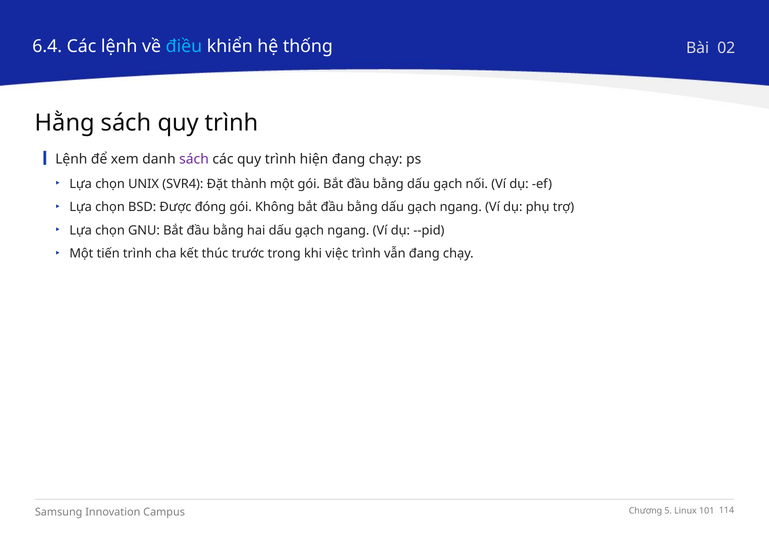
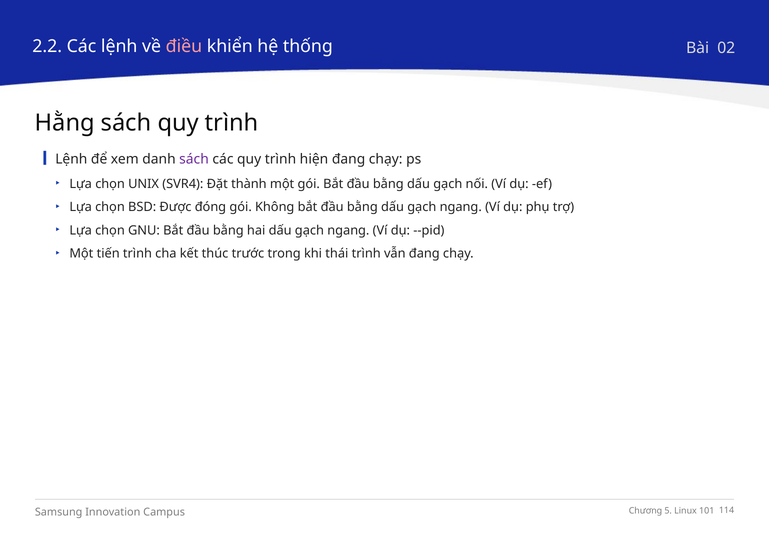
6.4: 6.4 -> 2.2
điều colour: light blue -> pink
việc: việc -> thái
